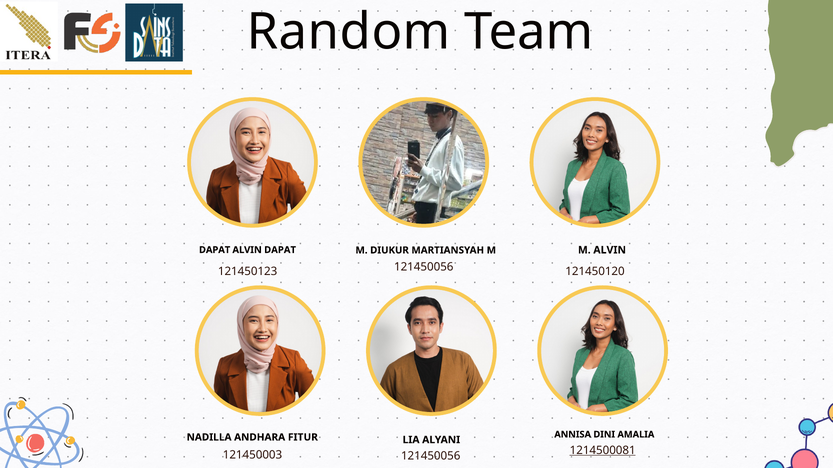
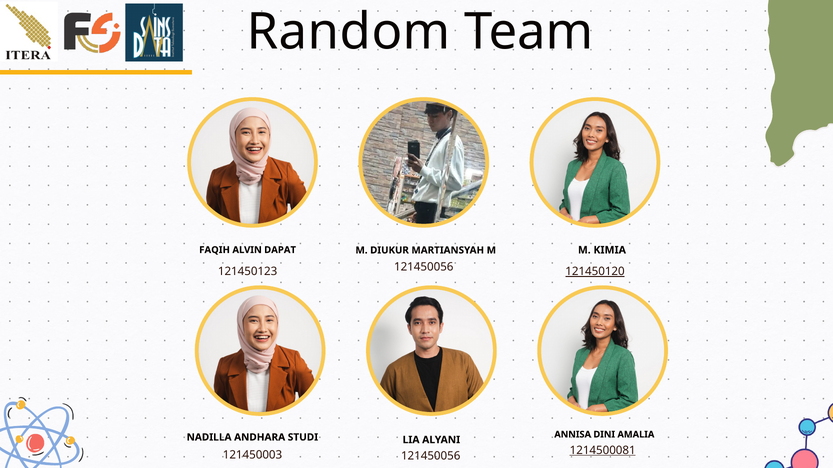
M ALVIN: ALVIN -> KIMIA
DAPAT at (215, 250): DAPAT -> FAQIH
121450120 underline: none -> present
FITUR: FITUR -> STUDI
